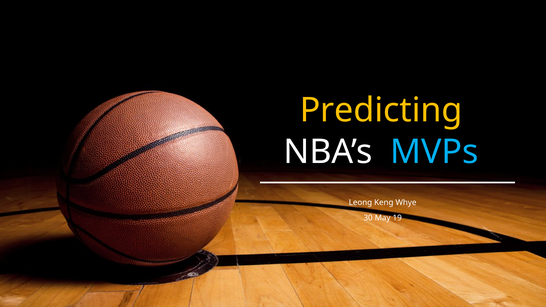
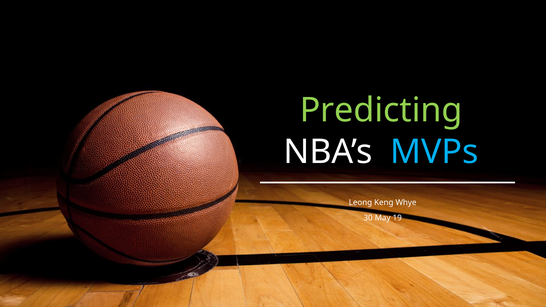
Predicting colour: yellow -> light green
